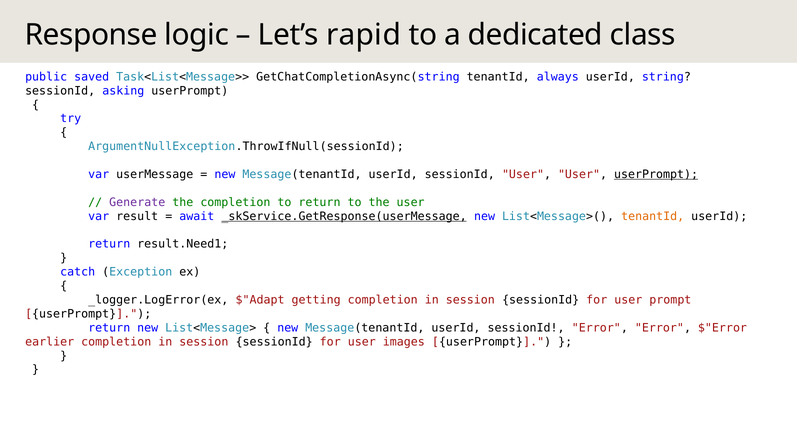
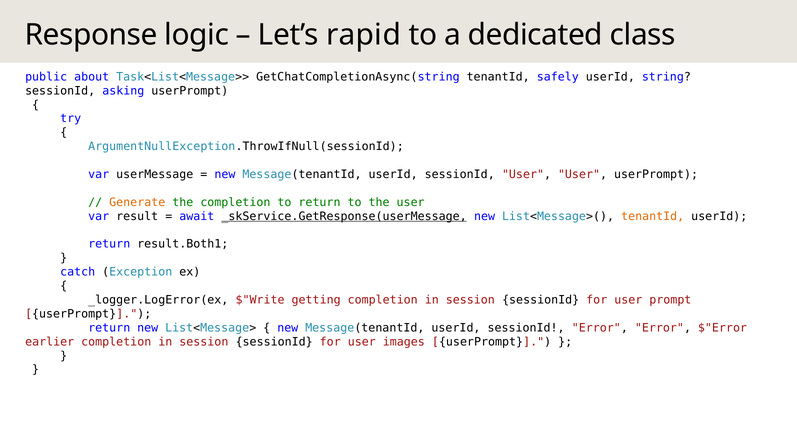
saved: saved -> about
always: always -> safely
userPrompt at (656, 175) underline: present -> none
Generate colour: purple -> orange
result.Need1: result.Need1 -> result.Both1
$"Adapt: $"Adapt -> $"Write
